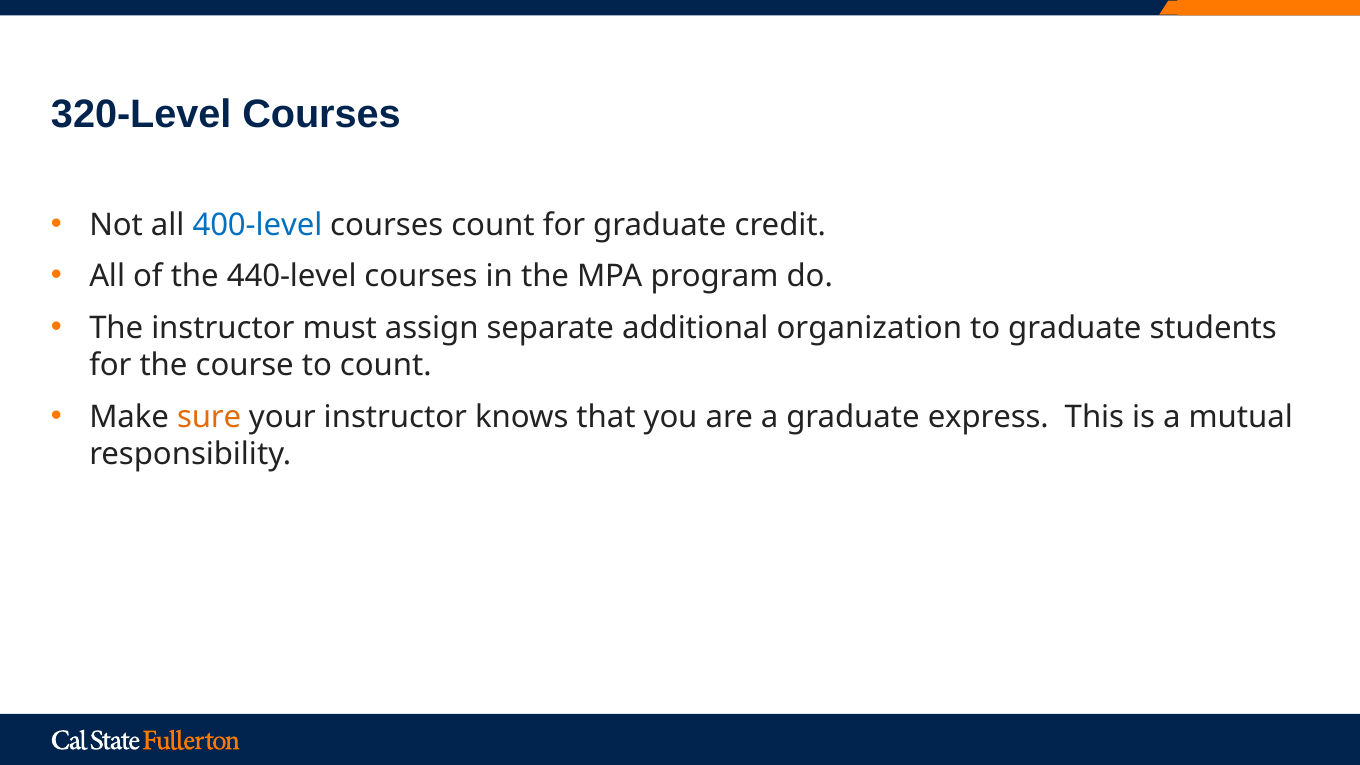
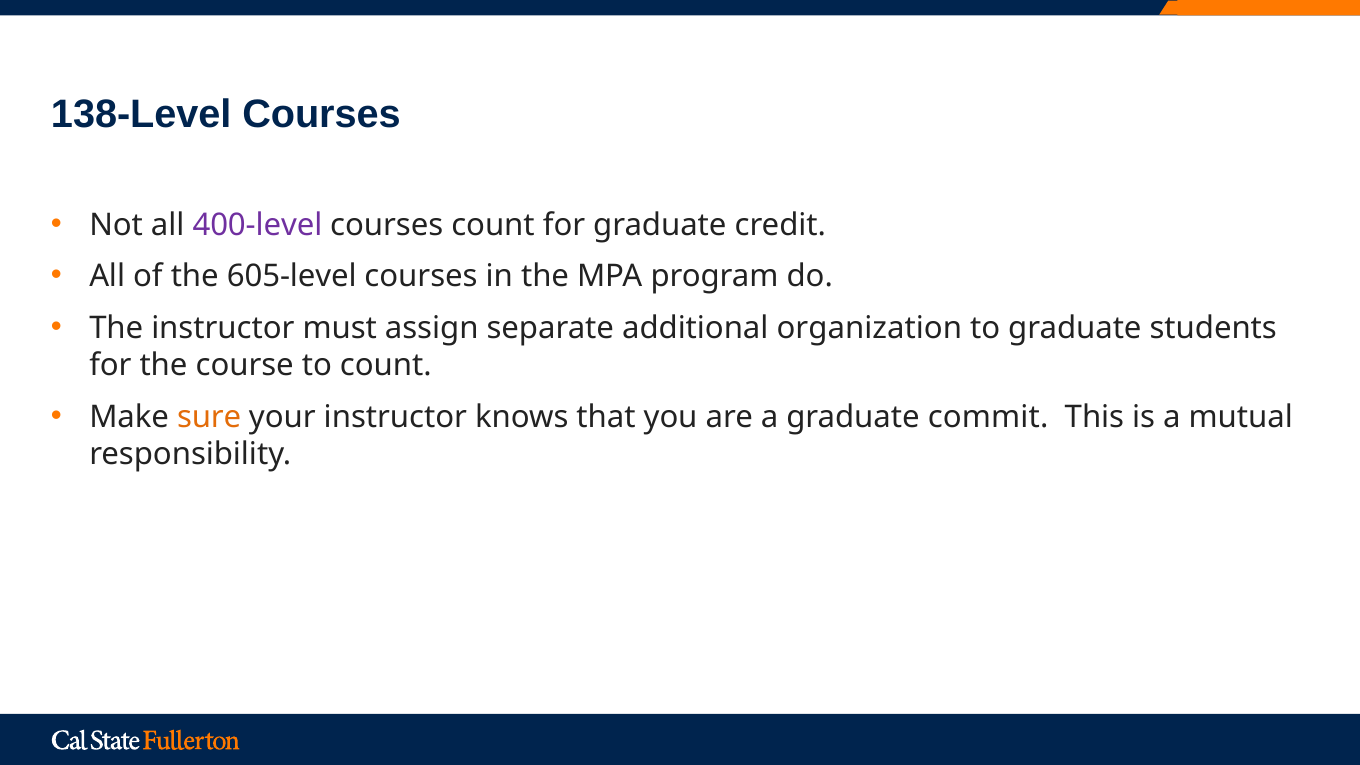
320-Level: 320-Level -> 138-Level
400-level colour: blue -> purple
440-level: 440-level -> 605-level
express: express -> commit
